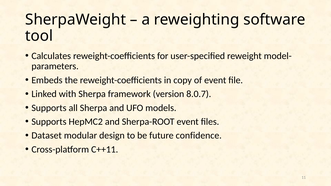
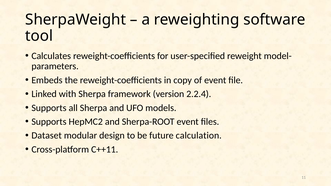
8.0.7: 8.0.7 -> 2.2.4
confidence: confidence -> calculation
